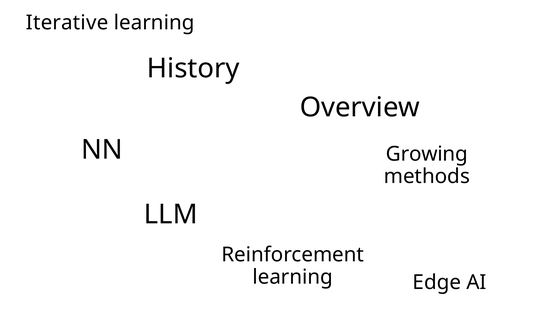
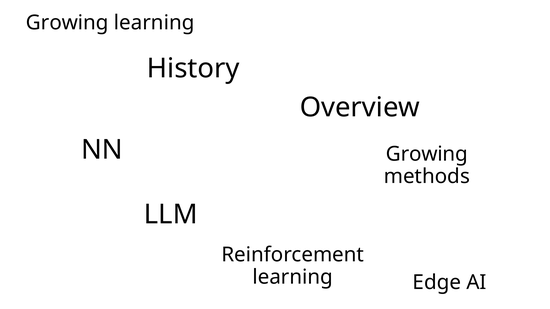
Iterative at (67, 23): Iterative -> Growing
